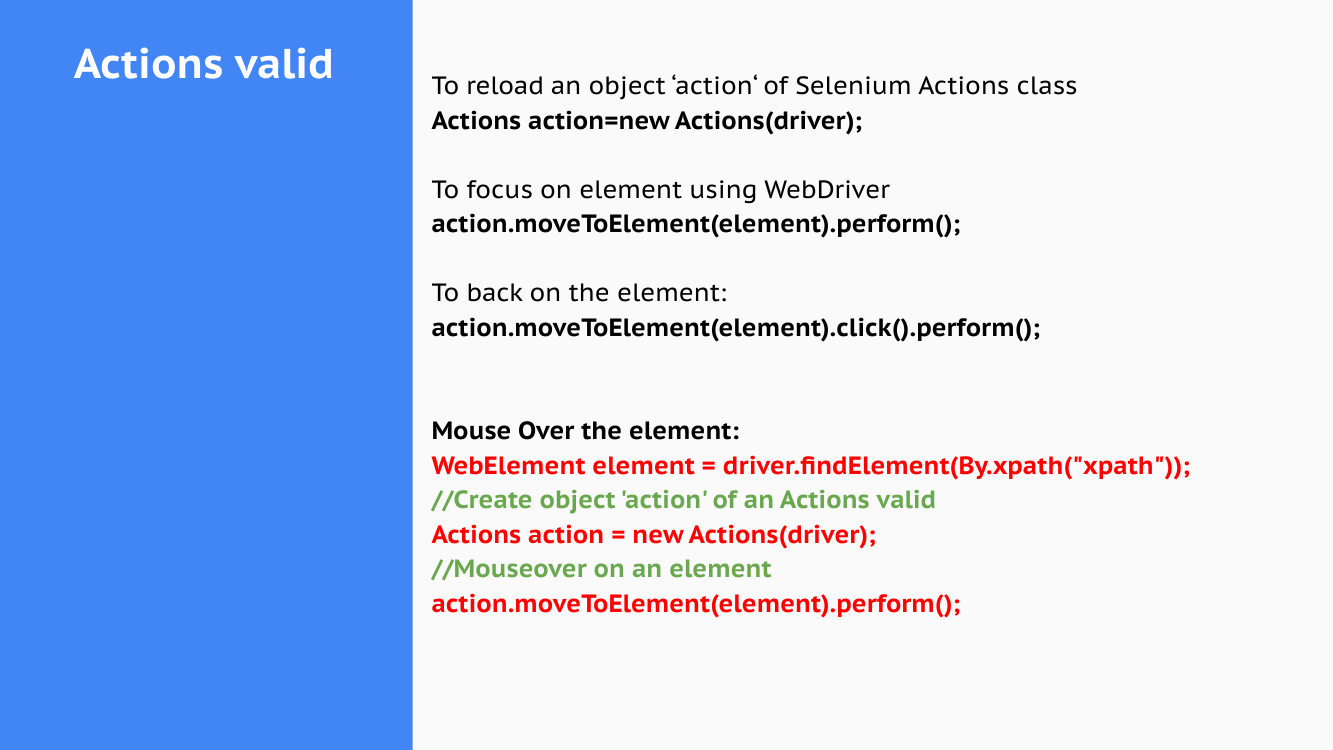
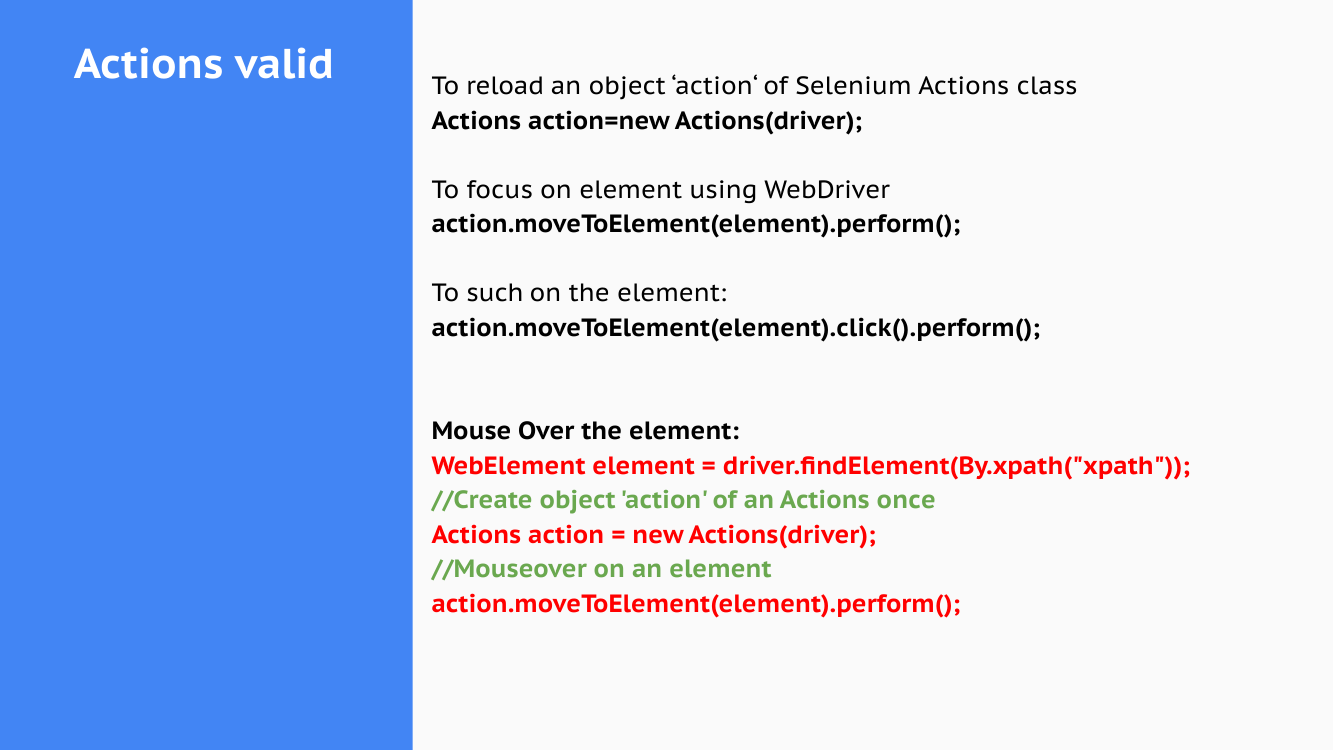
back: back -> such
an Actions valid: valid -> once
